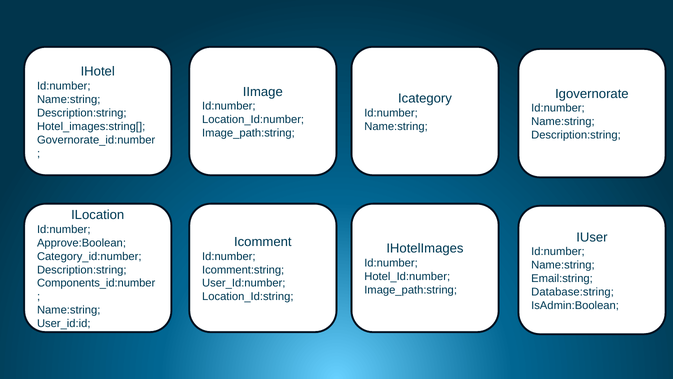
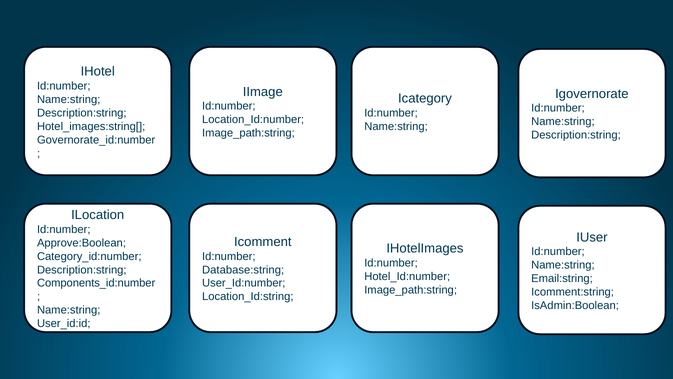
Icomment:string: Icomment:string -> Database:string
Database:string: Database:string -> Icomment:string
